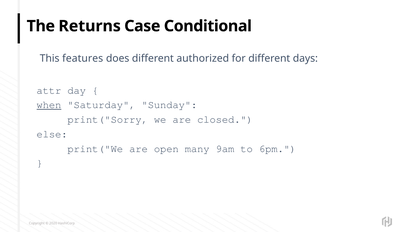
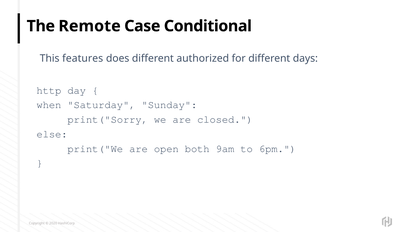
Returns: Returns -> Remote
attr: attr -> http
when underline: present -> none
many: many -> both
